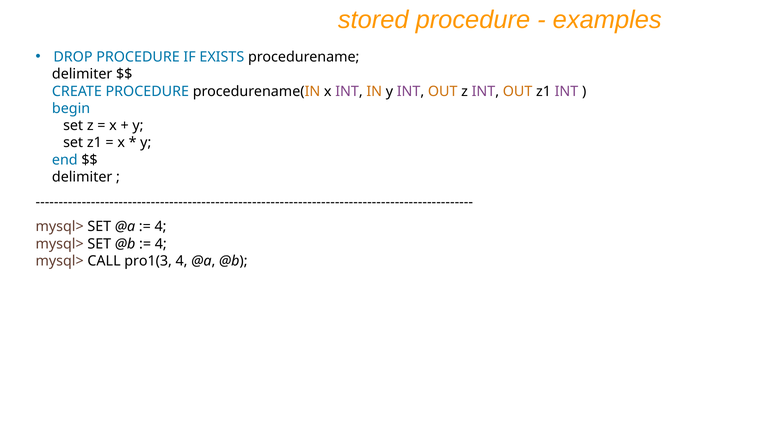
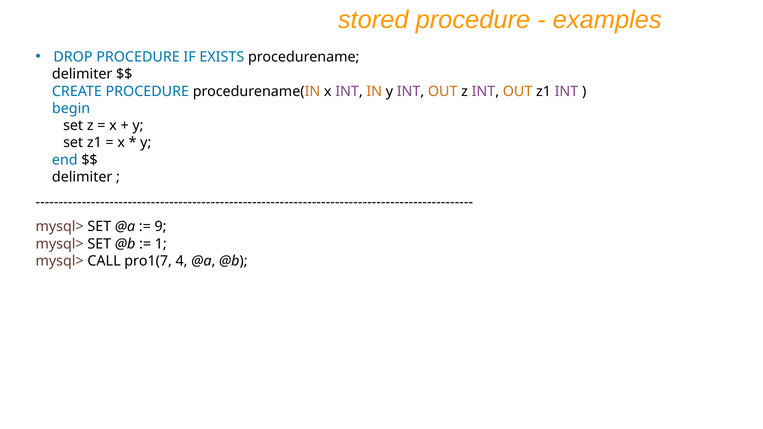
4 at (161, 227): 4 -> 9
4 at (161, 244): 4 -> 1
pro1(3: pro1(3 -> pro1(7
